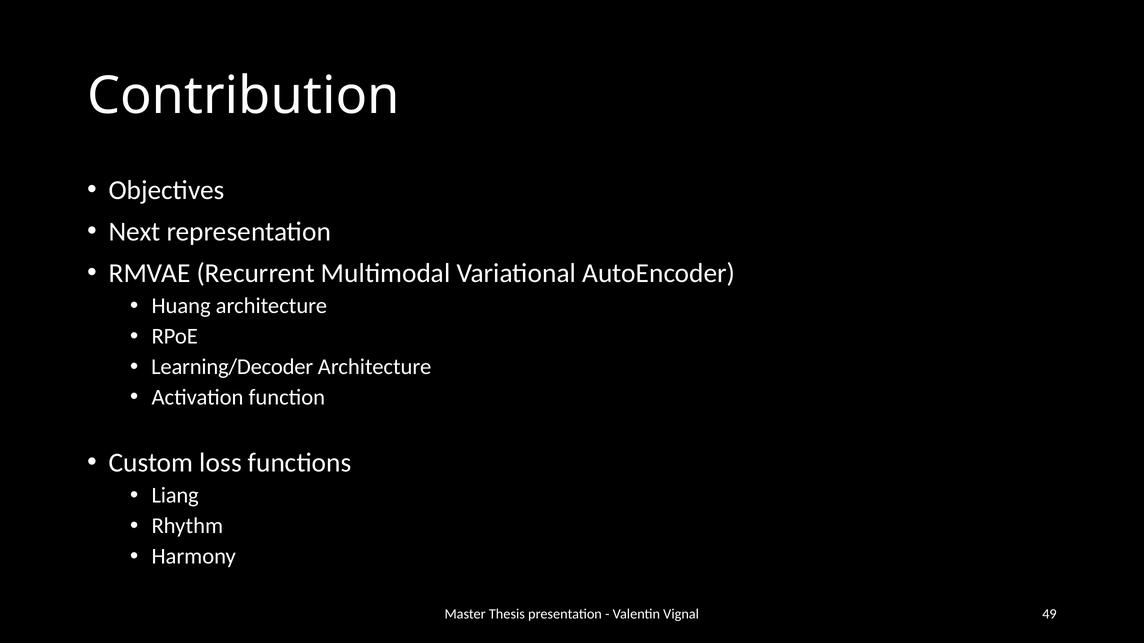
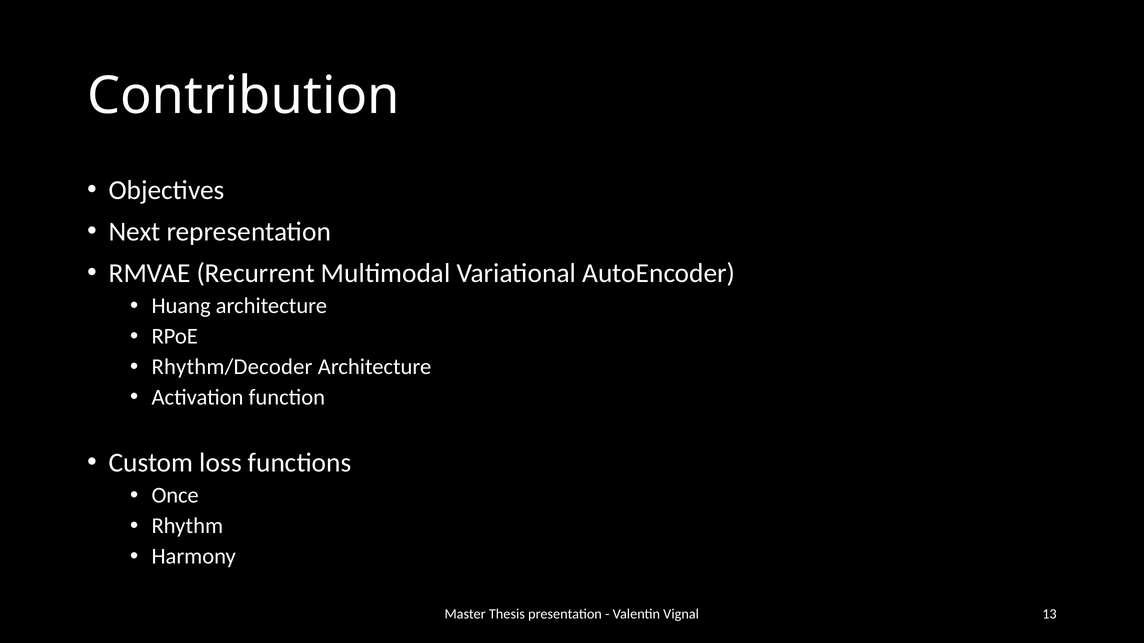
Learning/Decoder: Learning/Decoder -> Rhythm/Decoder
Liang: Liang -> Once
49: 49 -> 13
